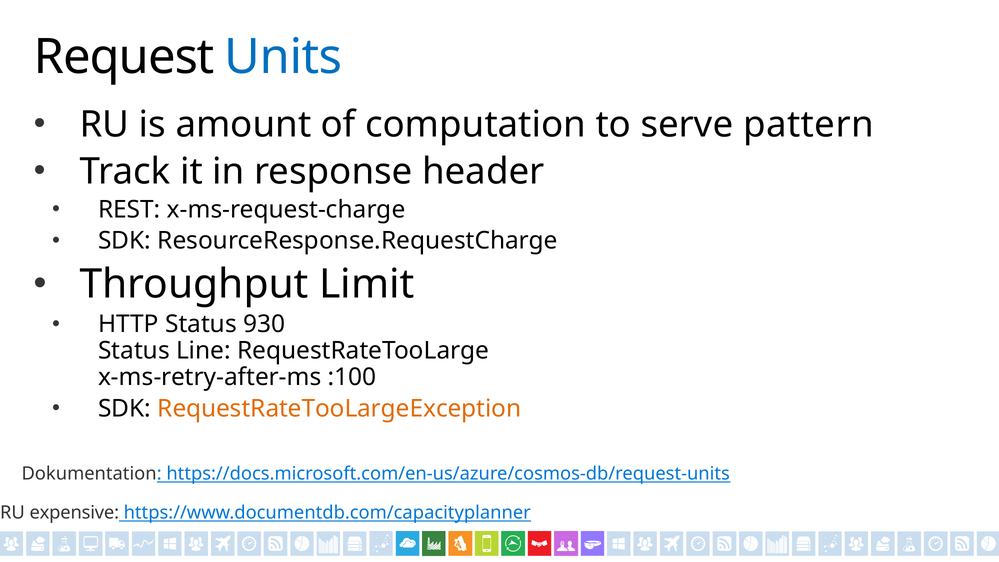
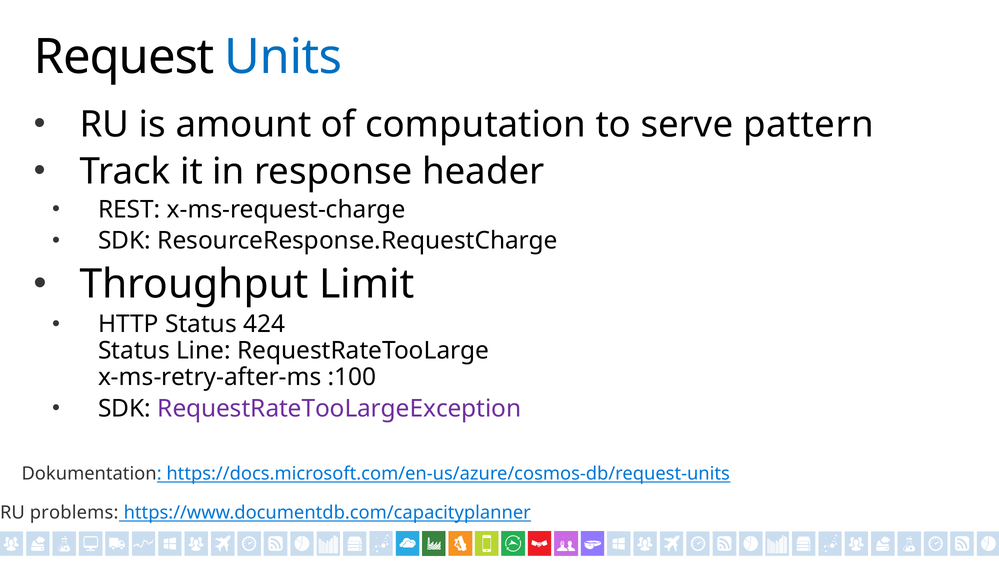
930: 930 -> 424
RequestRateTooLargeException colour: orange -> purple
expensive: expensive -> problems
